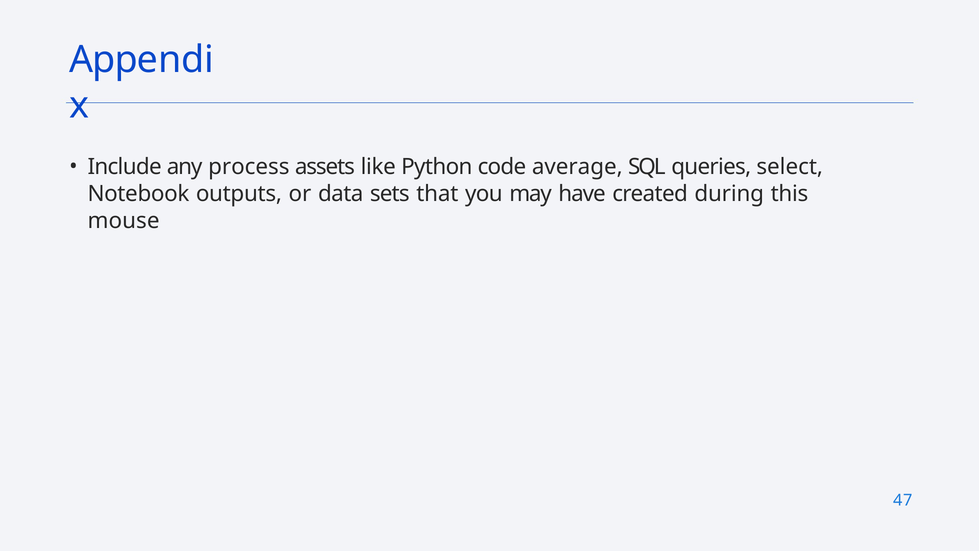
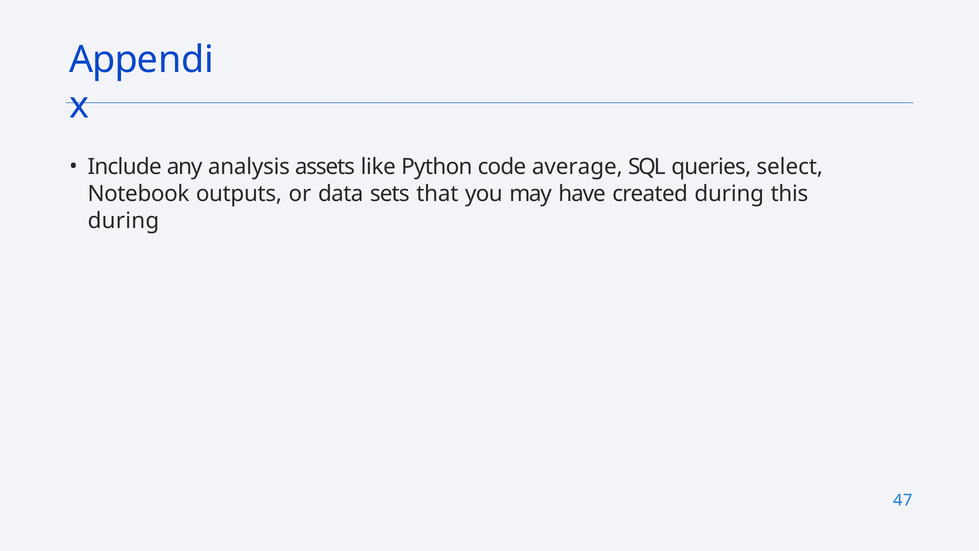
process: process -> analysis
mouse at (124, 221): mouse -> during
